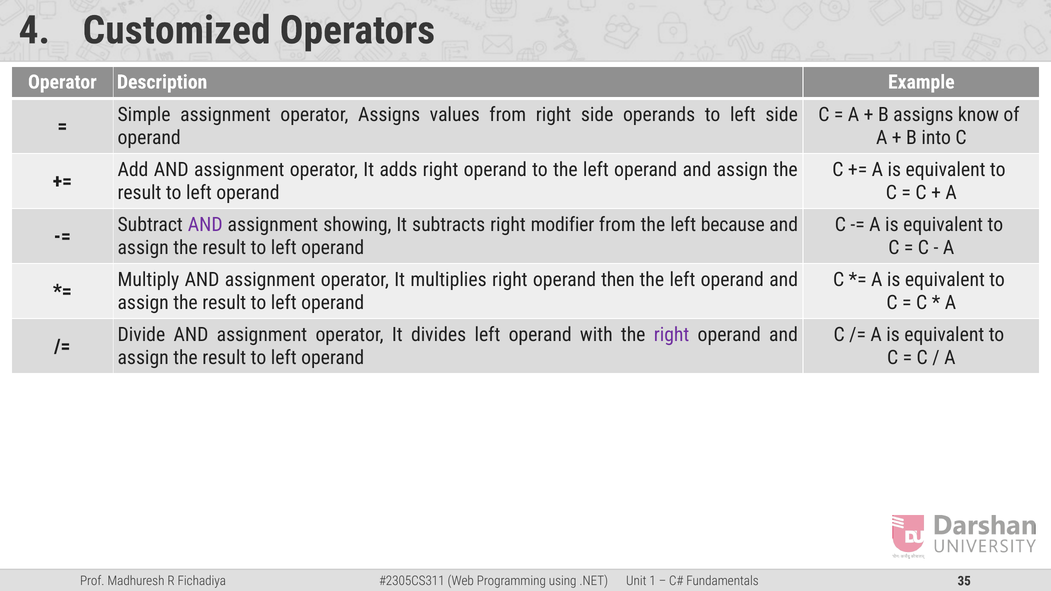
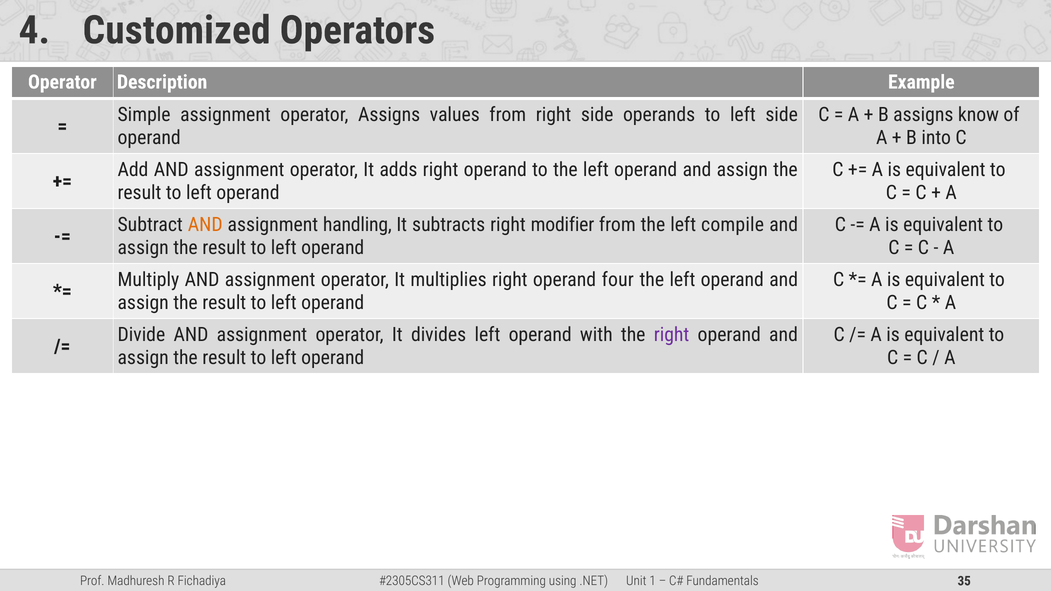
AND at (205, 225) colour: purple -> orange
showing: showing -> handling
because: because -> compile
then: then -> four
